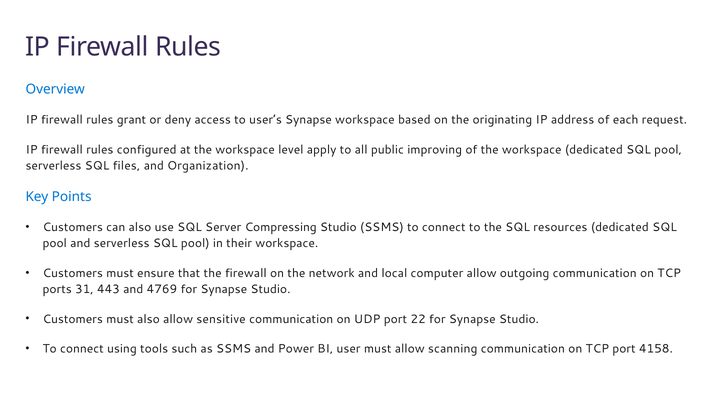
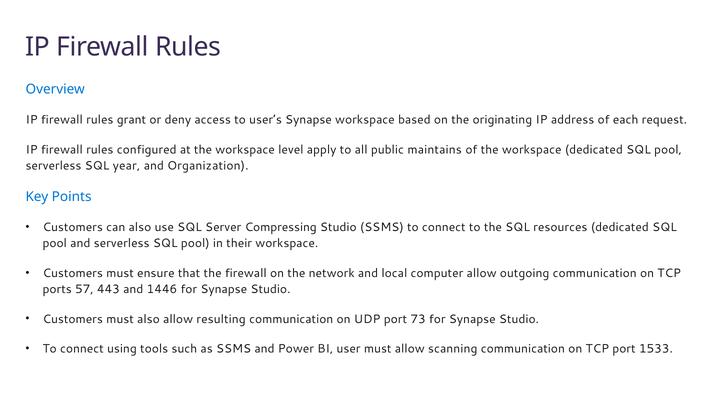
improving: improving -> maintains
files: files -> year
31: 31 -> 57
4769: 4769 -> 1446
sensitive: sensitive -> resulting
22: 22 -> 73
4158: 4158 -> 1533
